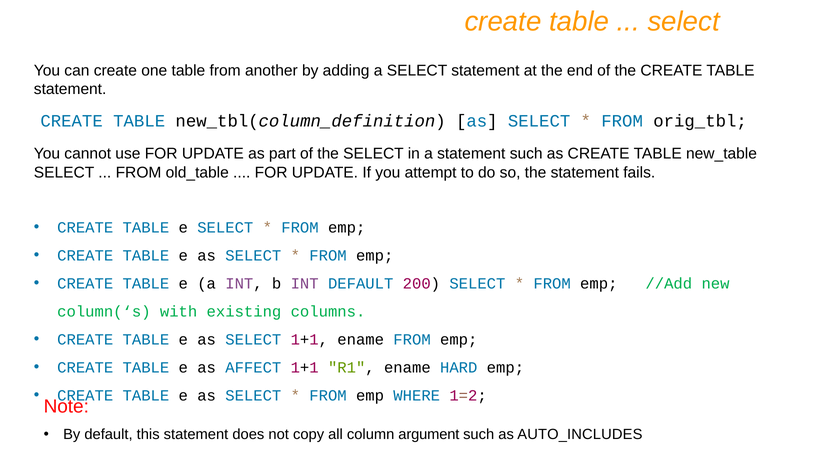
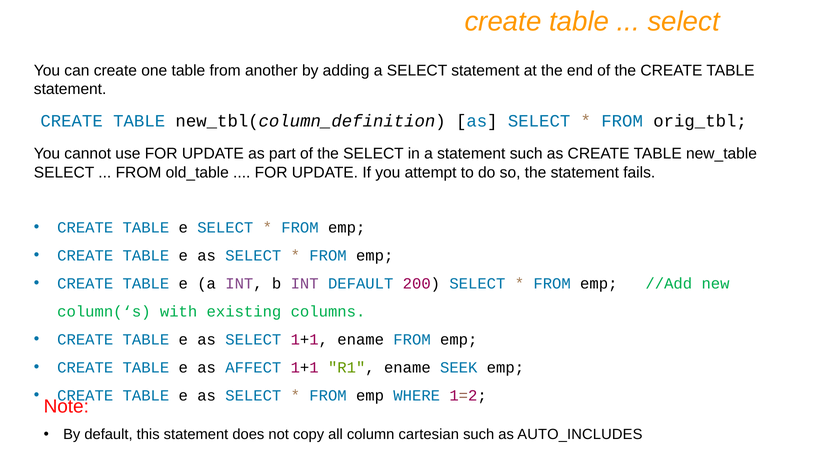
HARD: HARD -> SEEK
argument: argument -> cartesian
